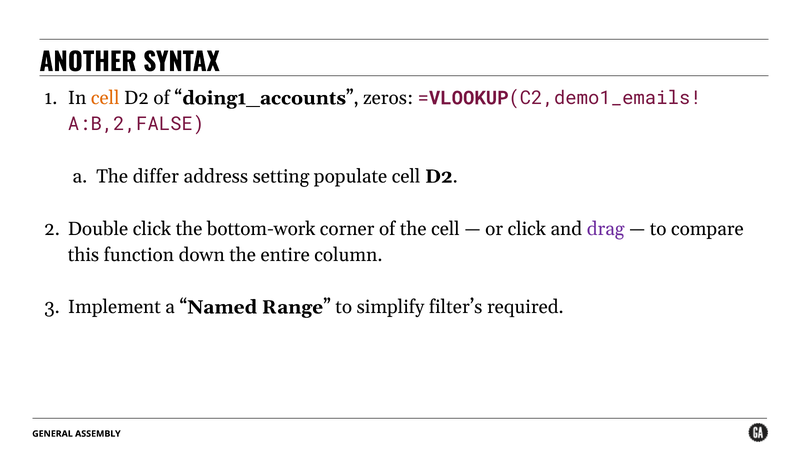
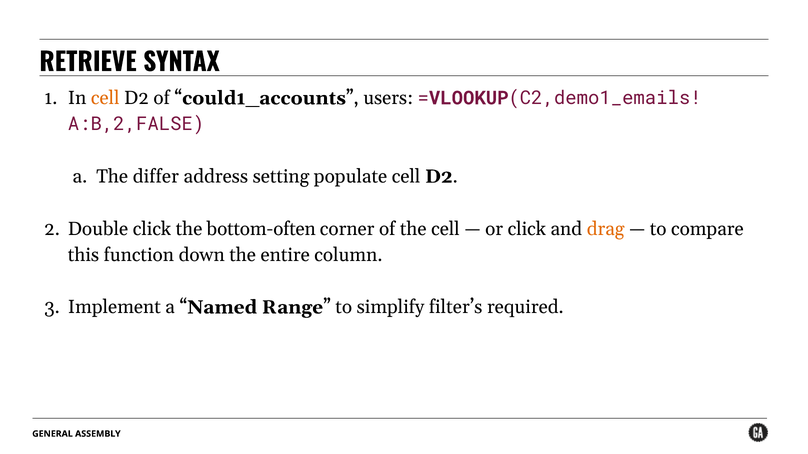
ANOTHER: ANOTHER -> RETRIEVE
doing1_accounts: doing1_accounts -> could1_accounts
zeros: zeros -> users
bottom-work: bottom-work -> bottom-often
drag colour: purple -> orange
